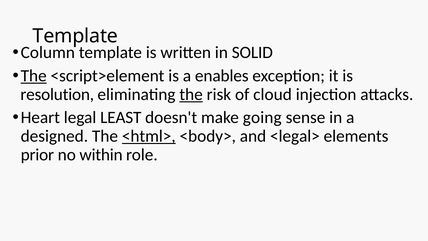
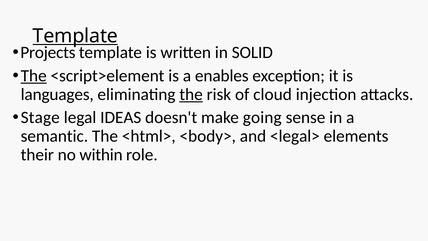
Template at (75, 36) underline: none -> present
Column: Column -> Projects
resolution: resolution -> languages
Heart: Heart -> Stage
LEAST: LEAST -> IDEAS
designed: designed -> semantic
<html> underline: present -> none
prior: prior -> their
